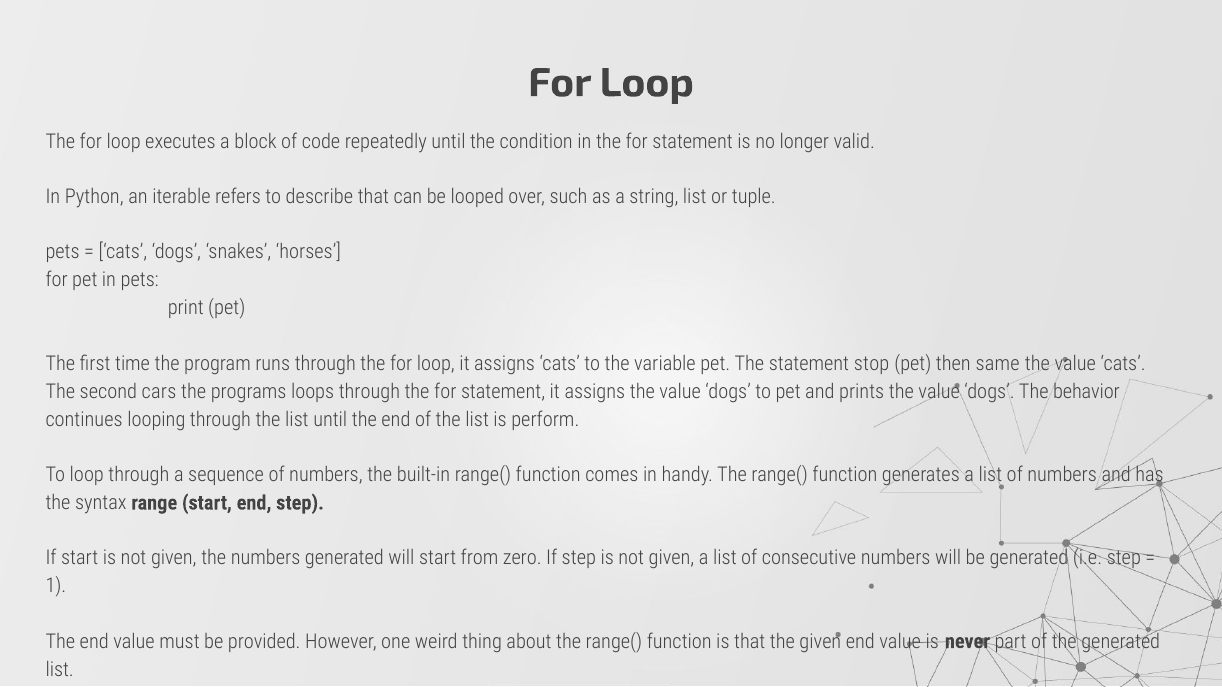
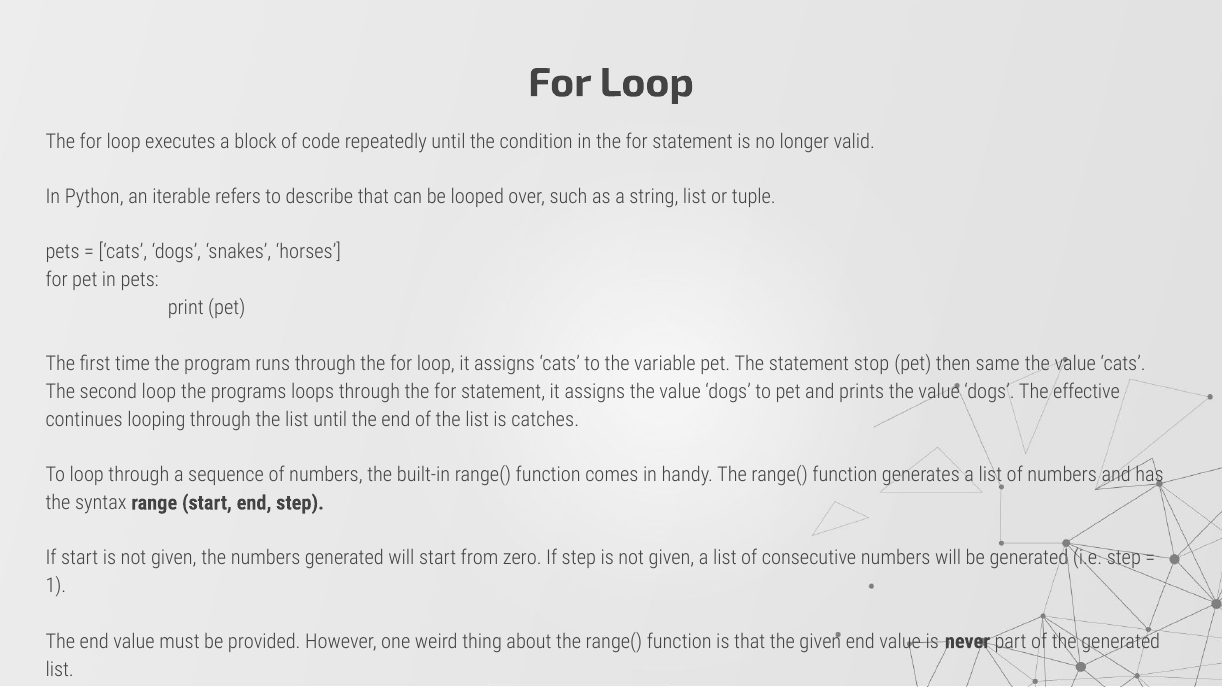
second cars: cars -> loop
behavior: behavior -> effective
perform: perform -> catches
